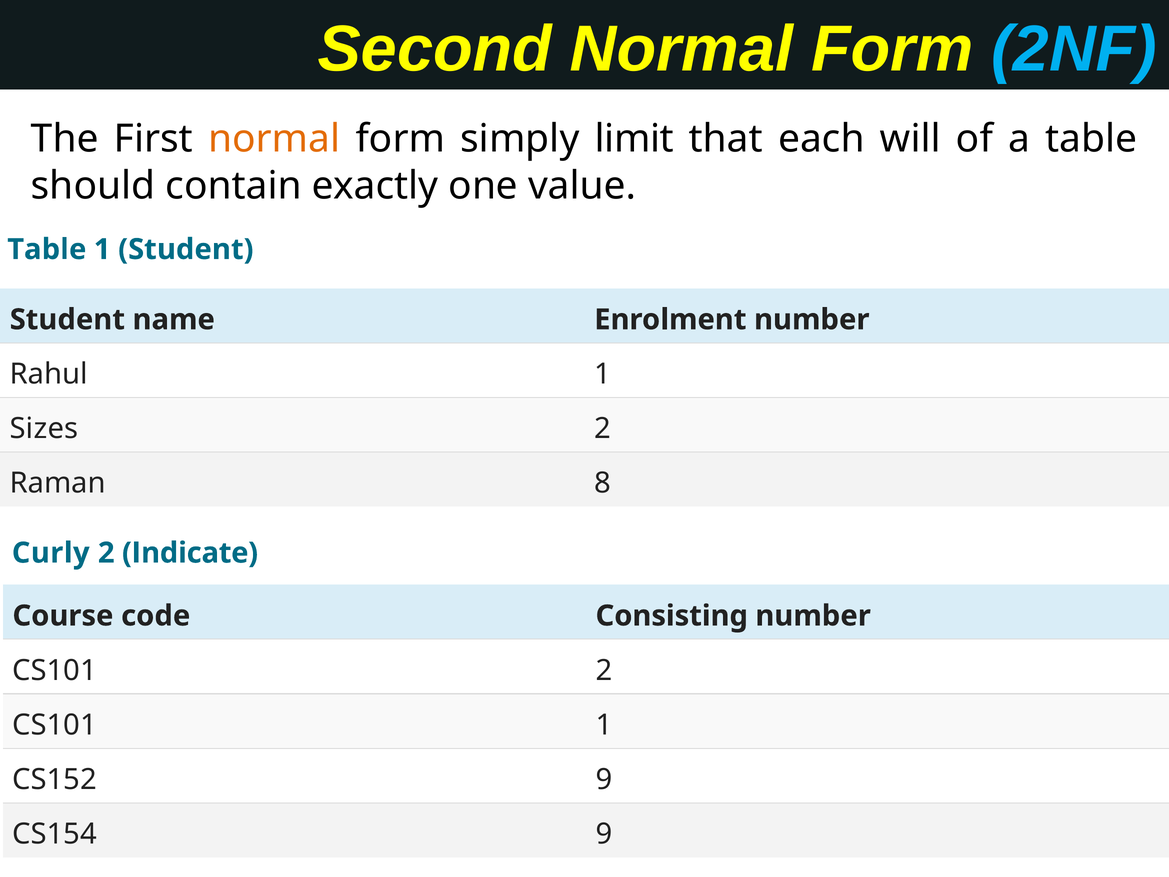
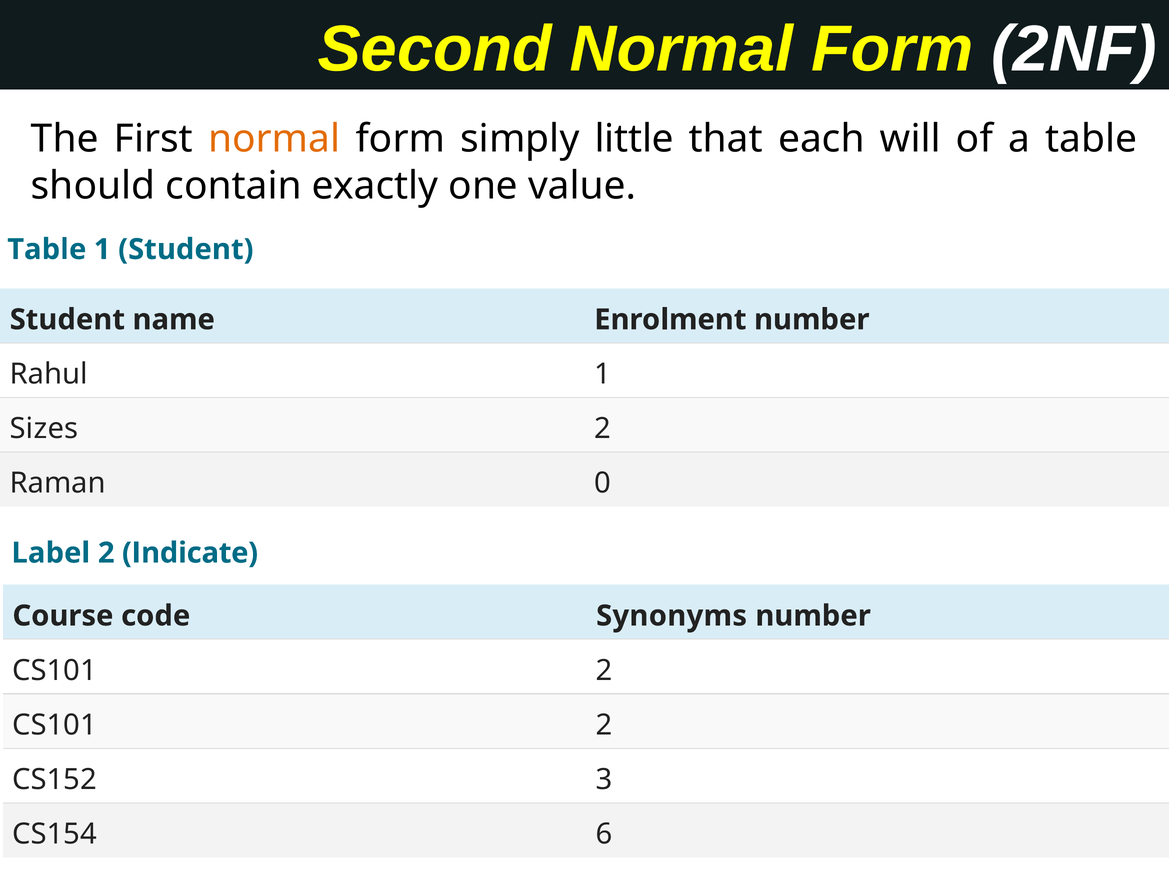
2NF colour: light blue -> white
limit: limit -> little
8: 8 -> 0
Curly: Curly -> Label
Consisting: Consisting -> Synonyms
1 at (604, 725): 1 -> 2
CS152 9: 9 -> 3
CS154 9: 9 -> 6
